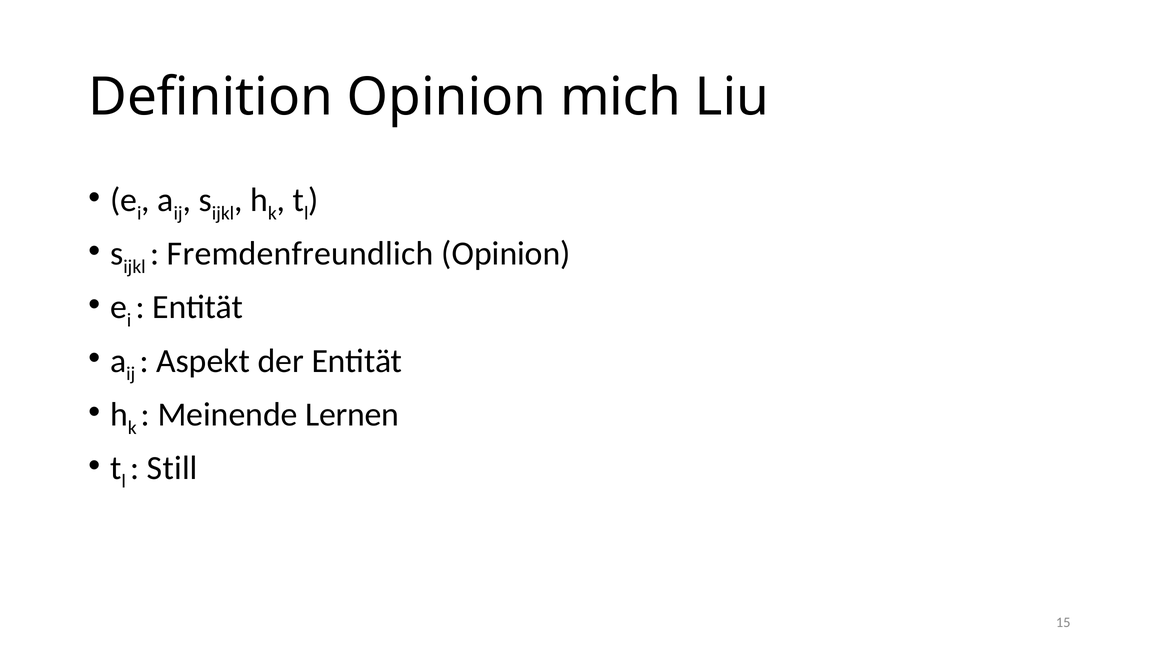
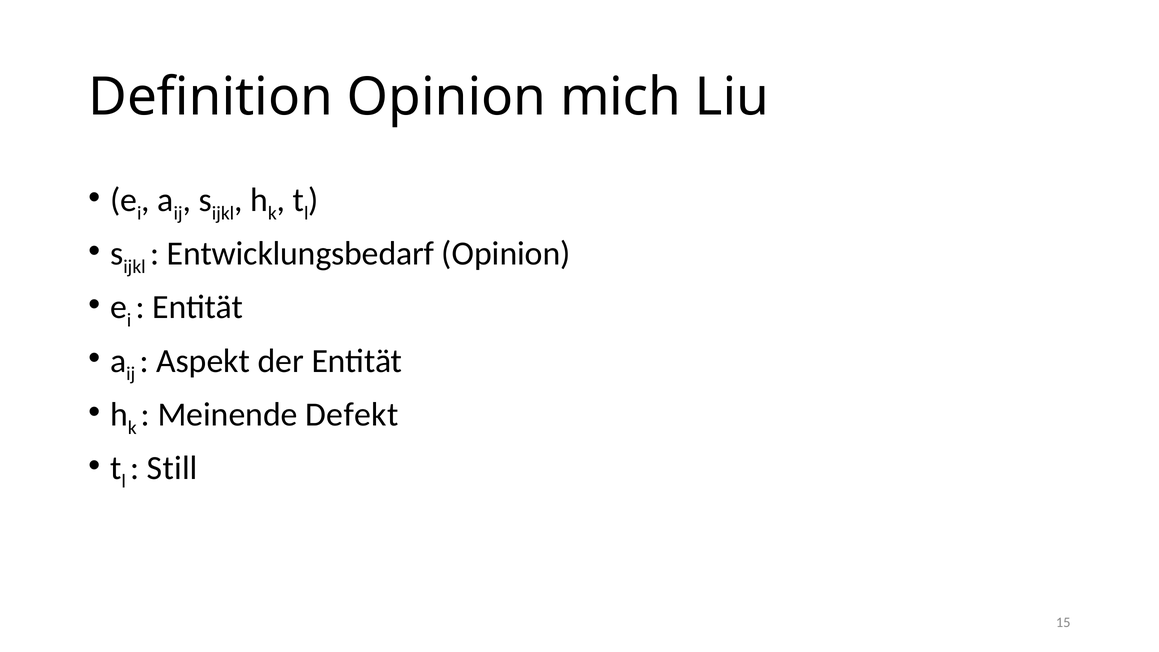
Fremdenfreundlich: Fremdenfreundlich -> Entwicklungsbedarf
Lernen: Lernen -> Defekt
